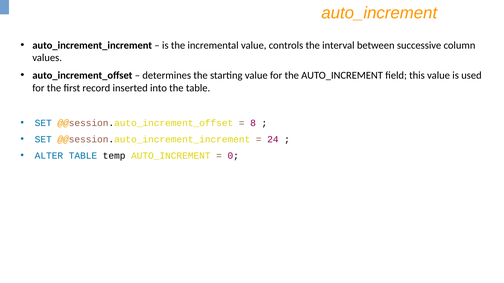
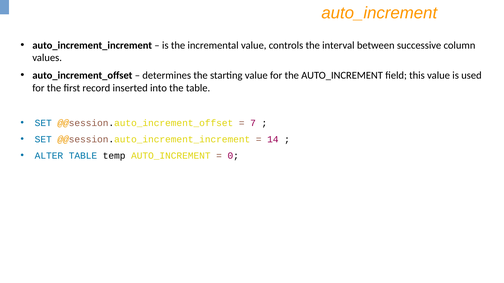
8: 8 -> 7
24: 24 -> 14
